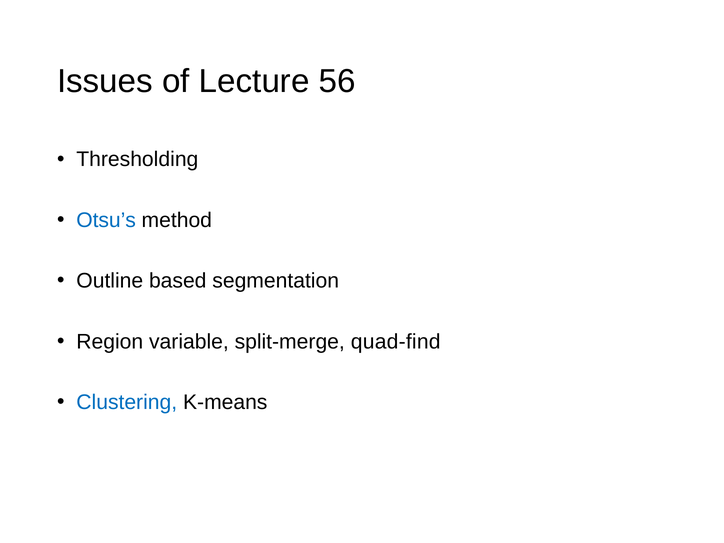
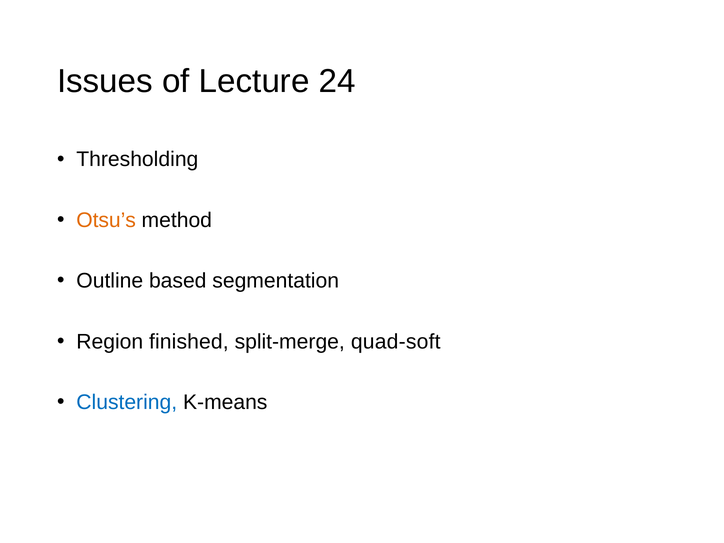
56: 56 -> 24
Otsu’s colour: blue -> orange
variable: variable -> finished
quad-find: quad-find -> quad-soft
